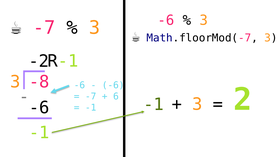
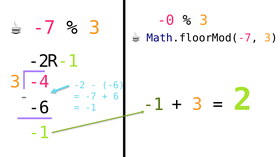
-6 at (166, 20): -6 -> -0
-8: -8 -> -4
-6 at (79, 85): -6 -> -2
